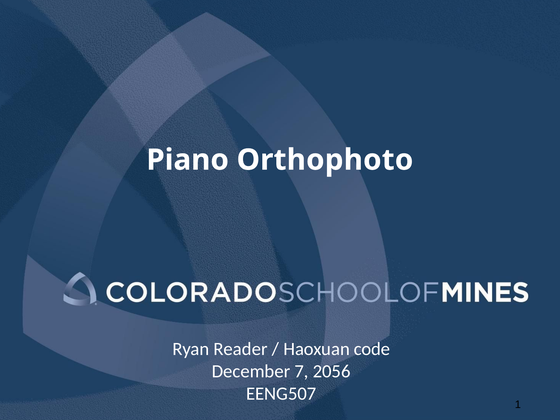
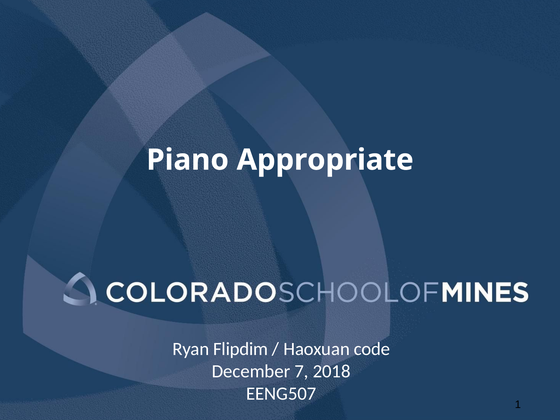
Orthophoto: Orthophoto -> Appropriate
Reader: Reader -> Flipdim
2056: 2056 -> 2018
